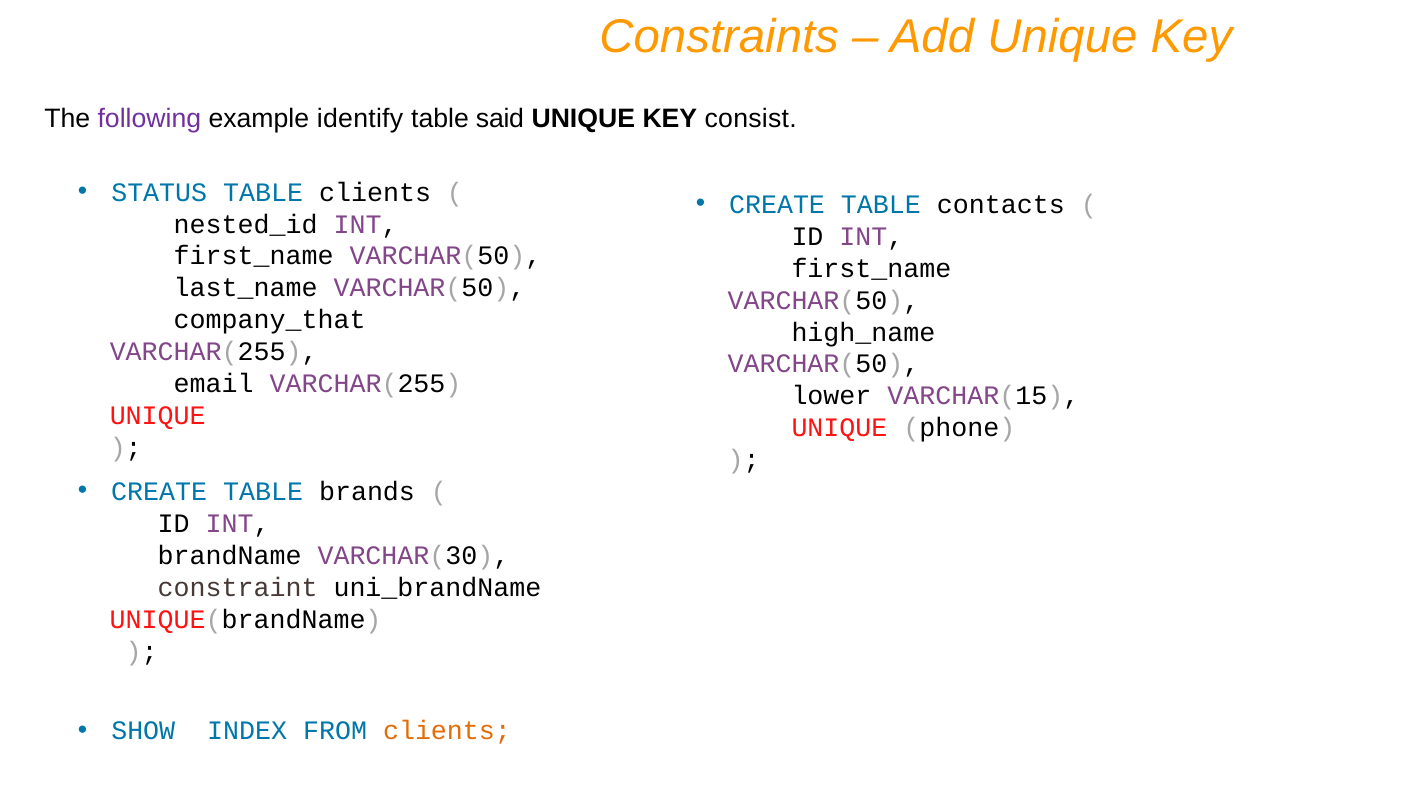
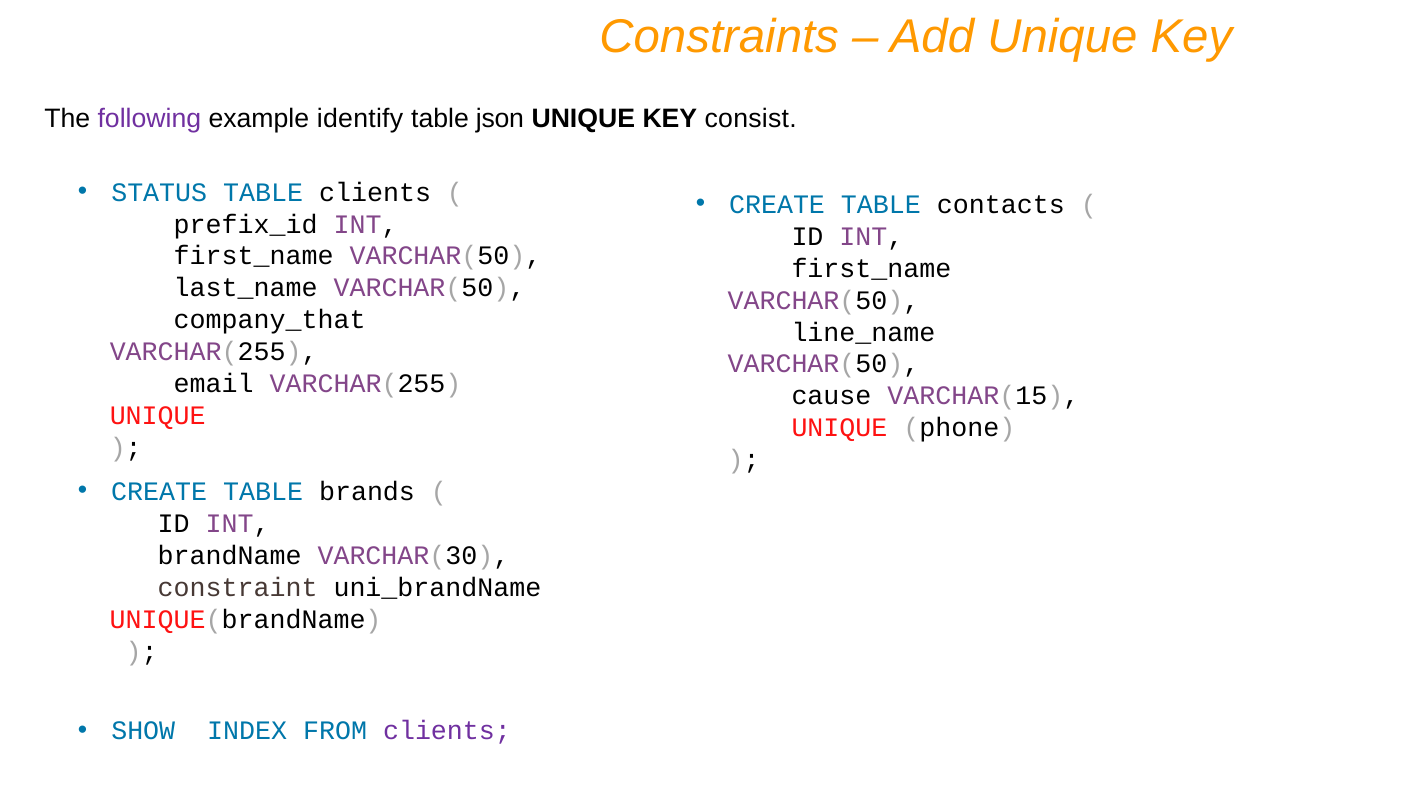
said: said -> json
nested_id: nested_id -> prefix_id
high_name: high_name -> line_name
lower: lower -> cause
clients at (447, 731) colour: orange -> purple
